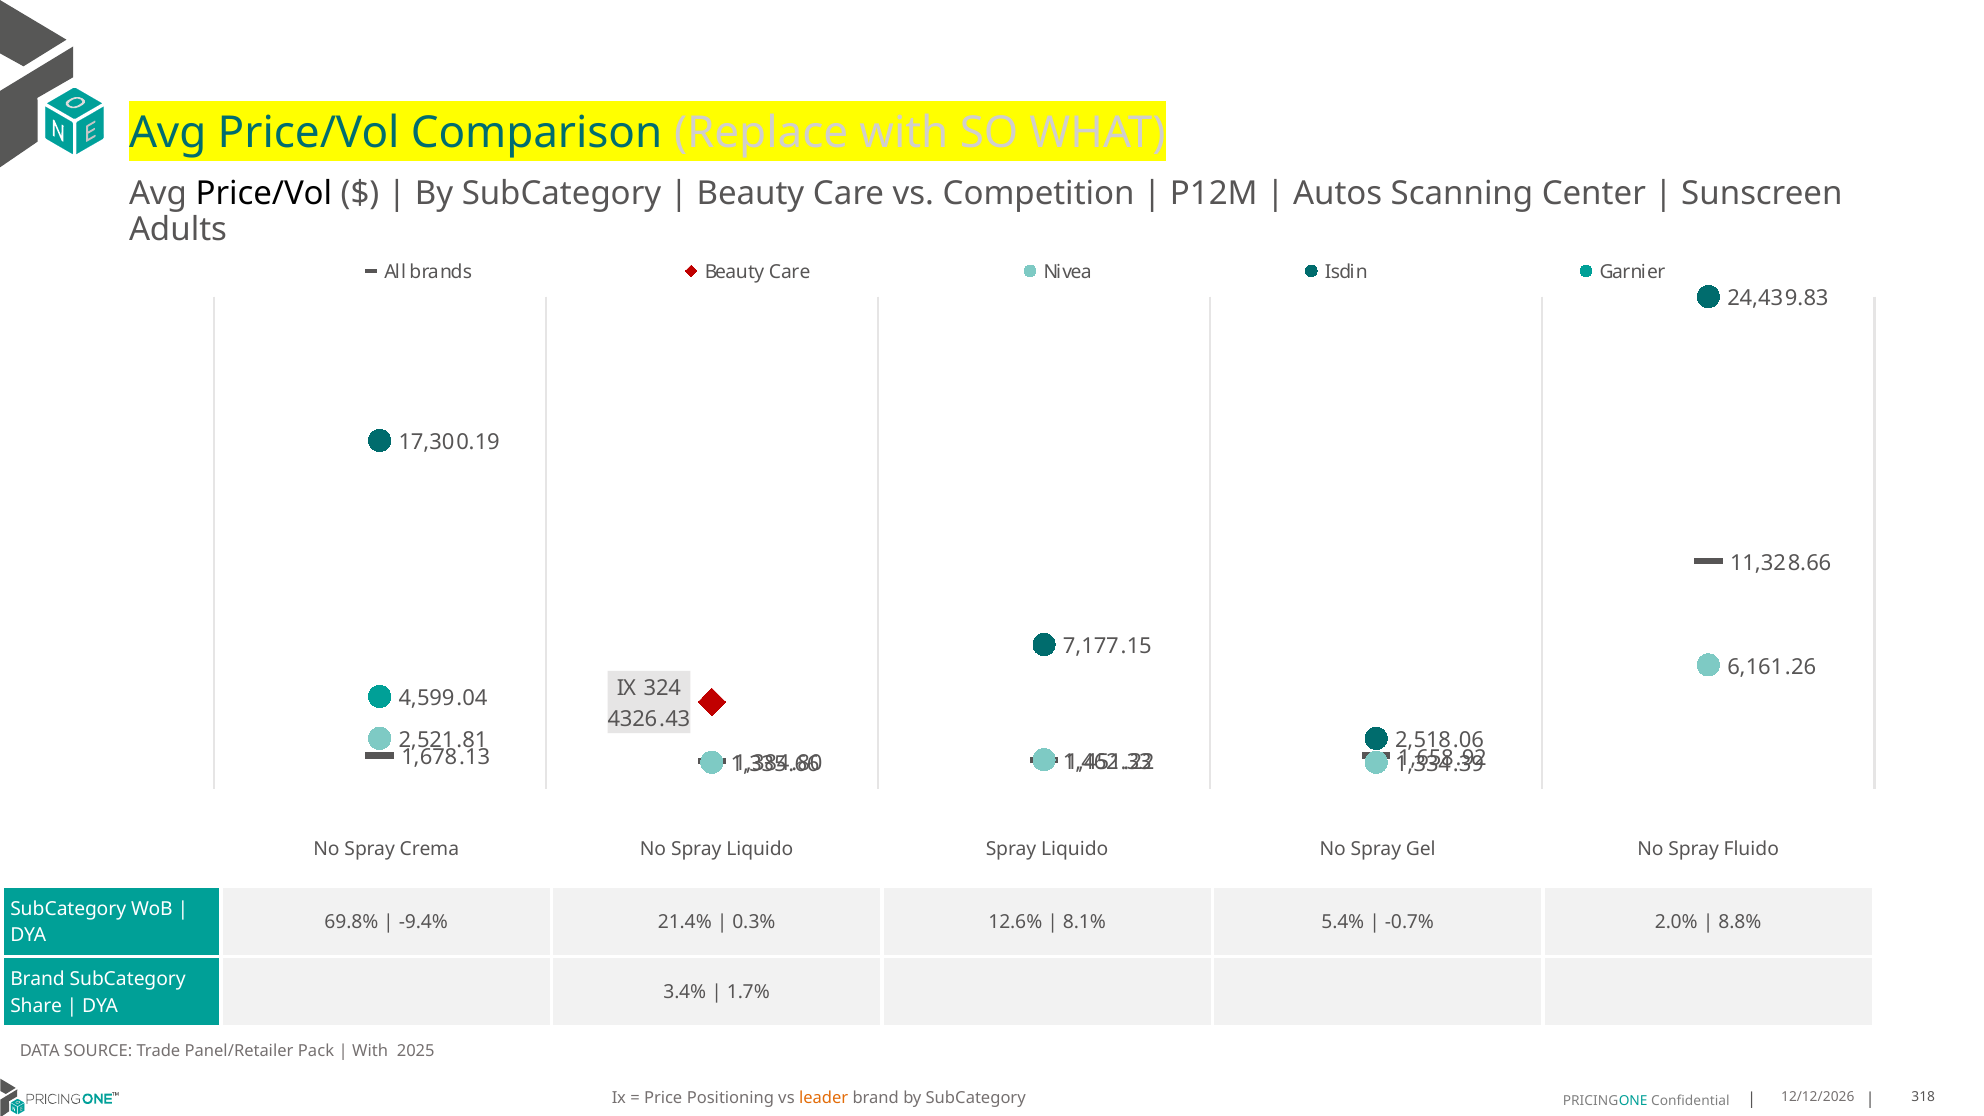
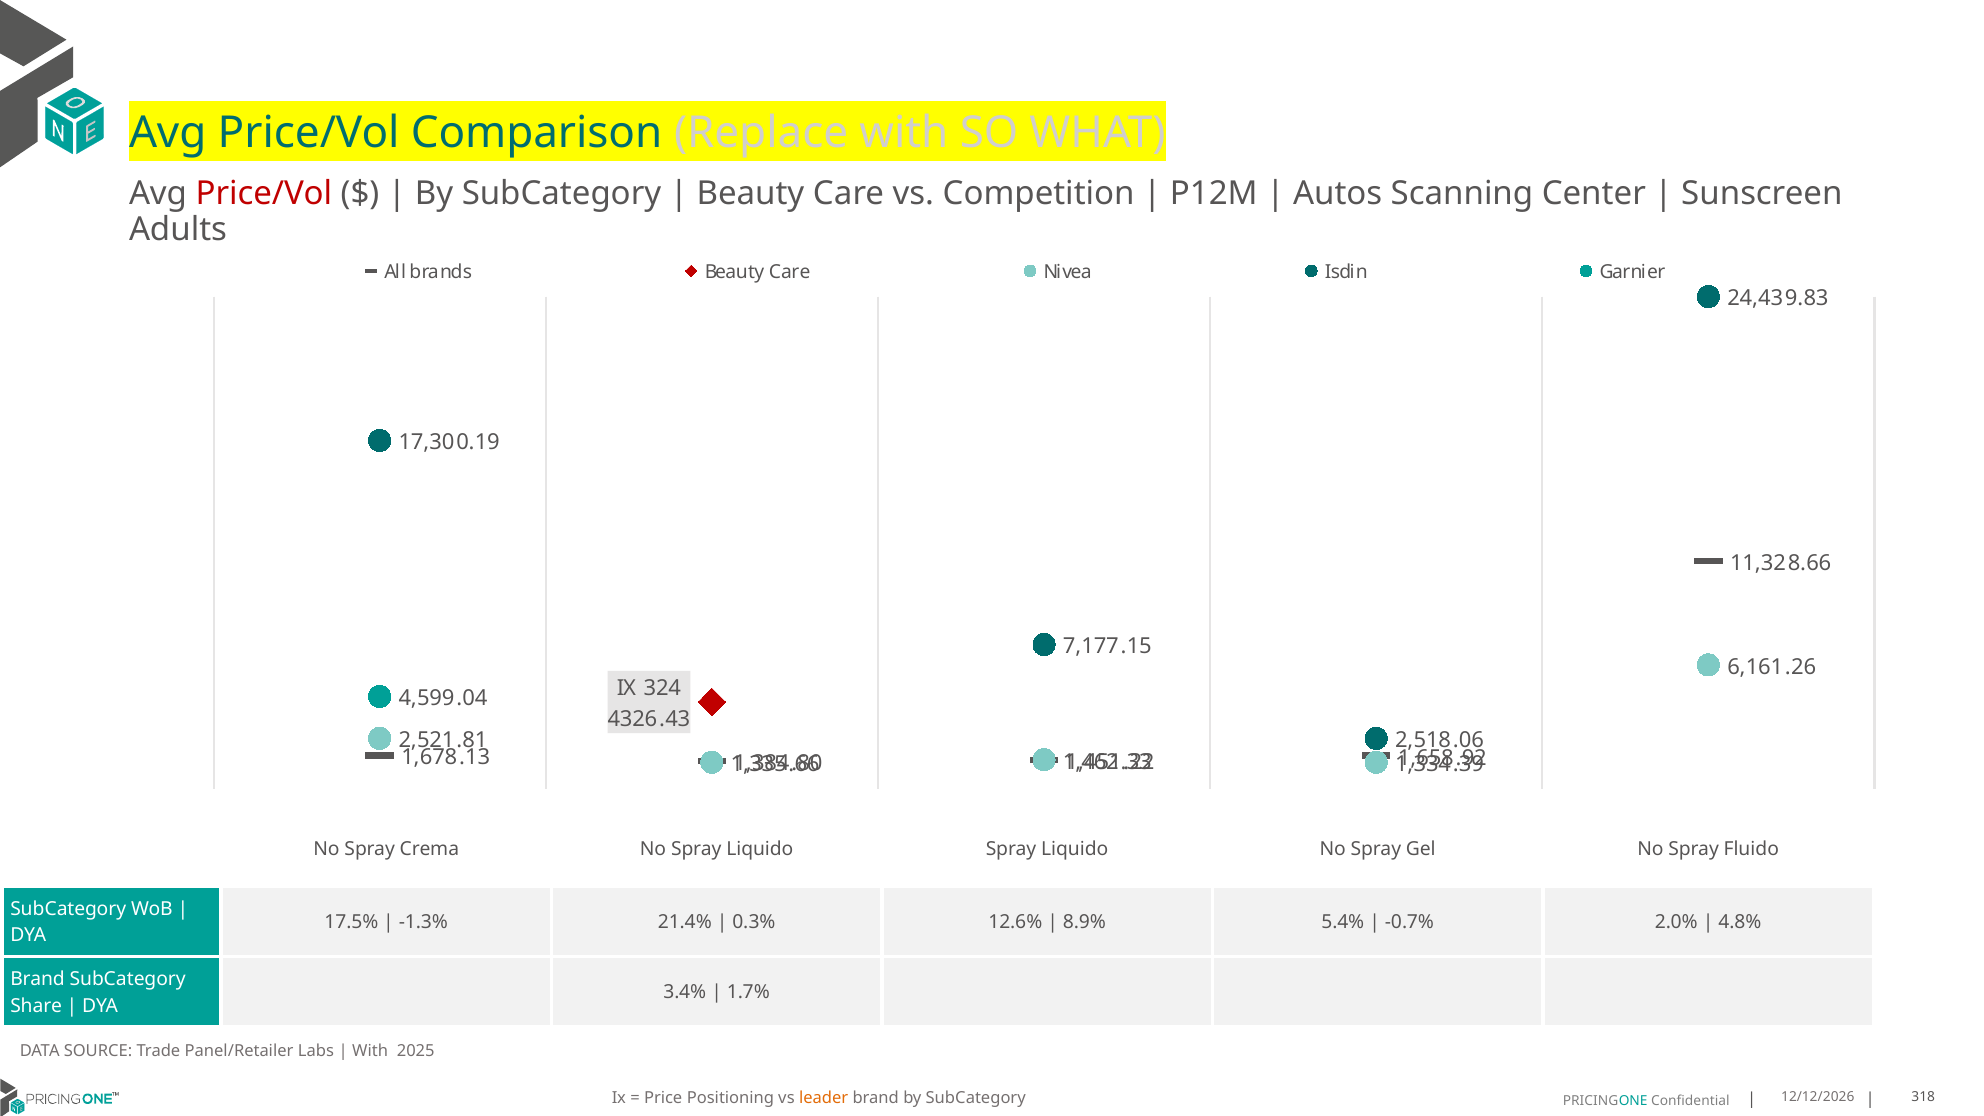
Price/Vol at (264, 193) colour: black -> red
69.8%: 69.8% -> 17.5%
-9.4%: -9.4% -> -1.3%
8.1%: 8.1% -> 8.9%
8.8%: 8.8% -> 4.8%
Pack: Pack -> Labs
